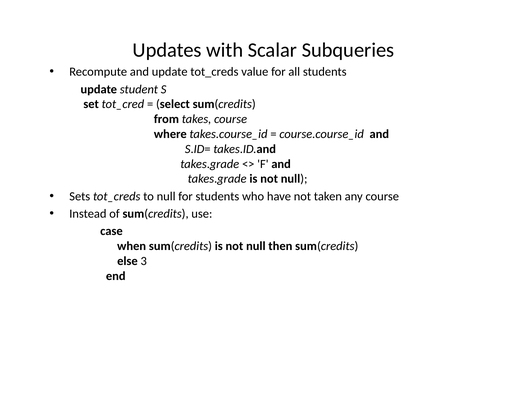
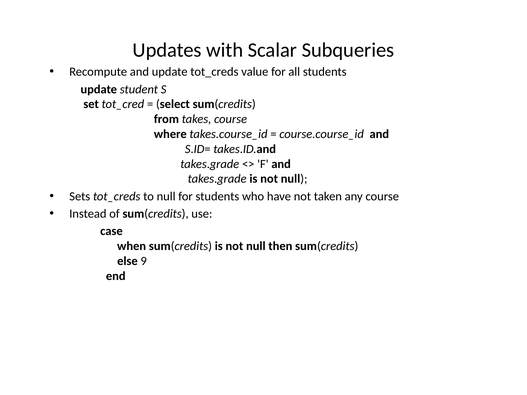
3: 3 -> 9
